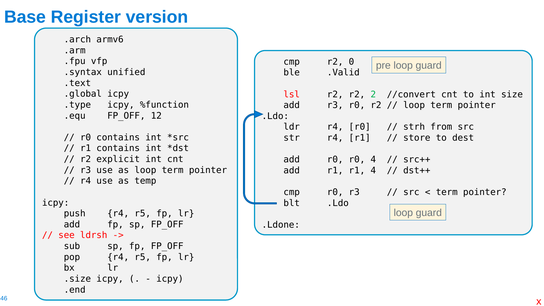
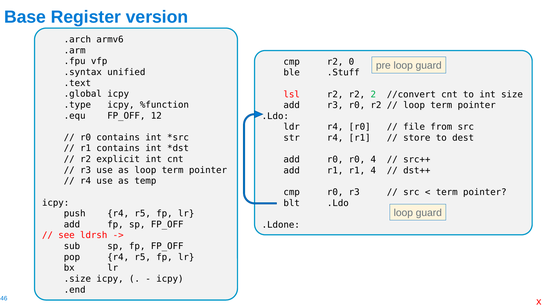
.Valid: .Valid -> .Stuff
strh: strh -> file
